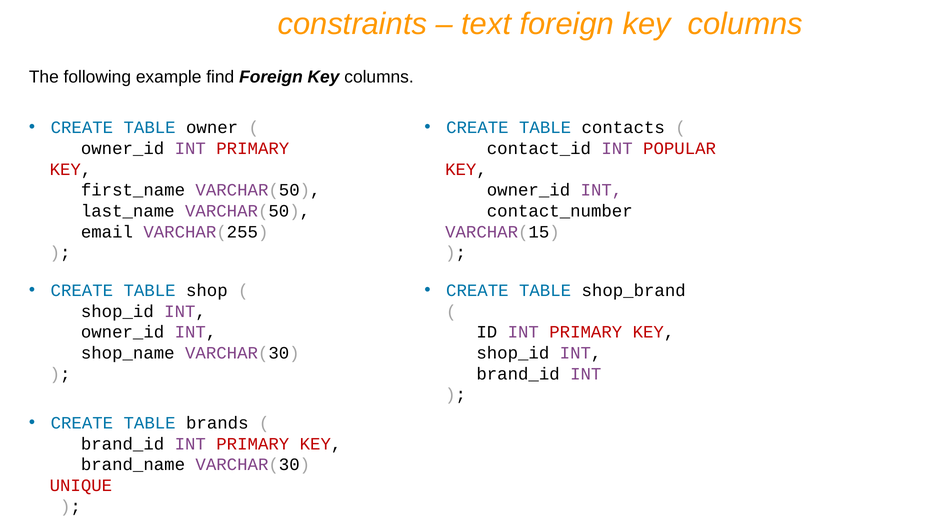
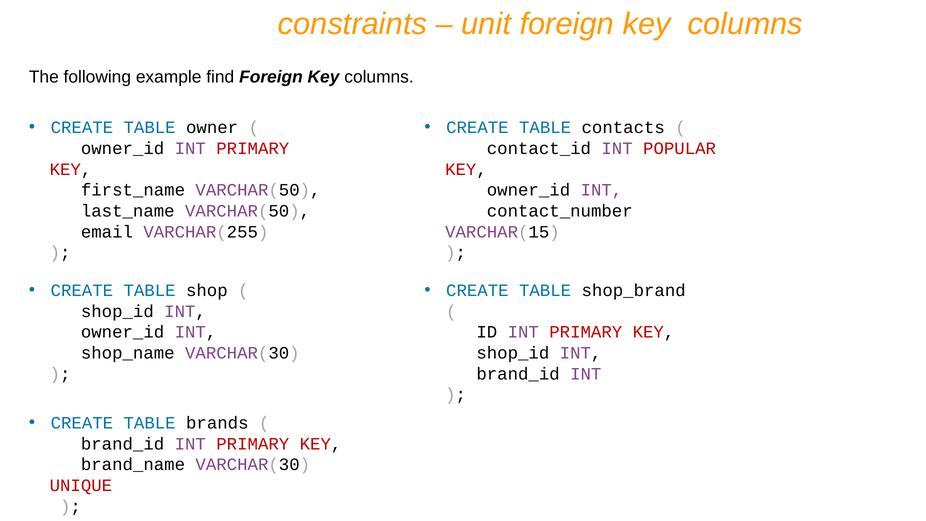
text: text -> unit
